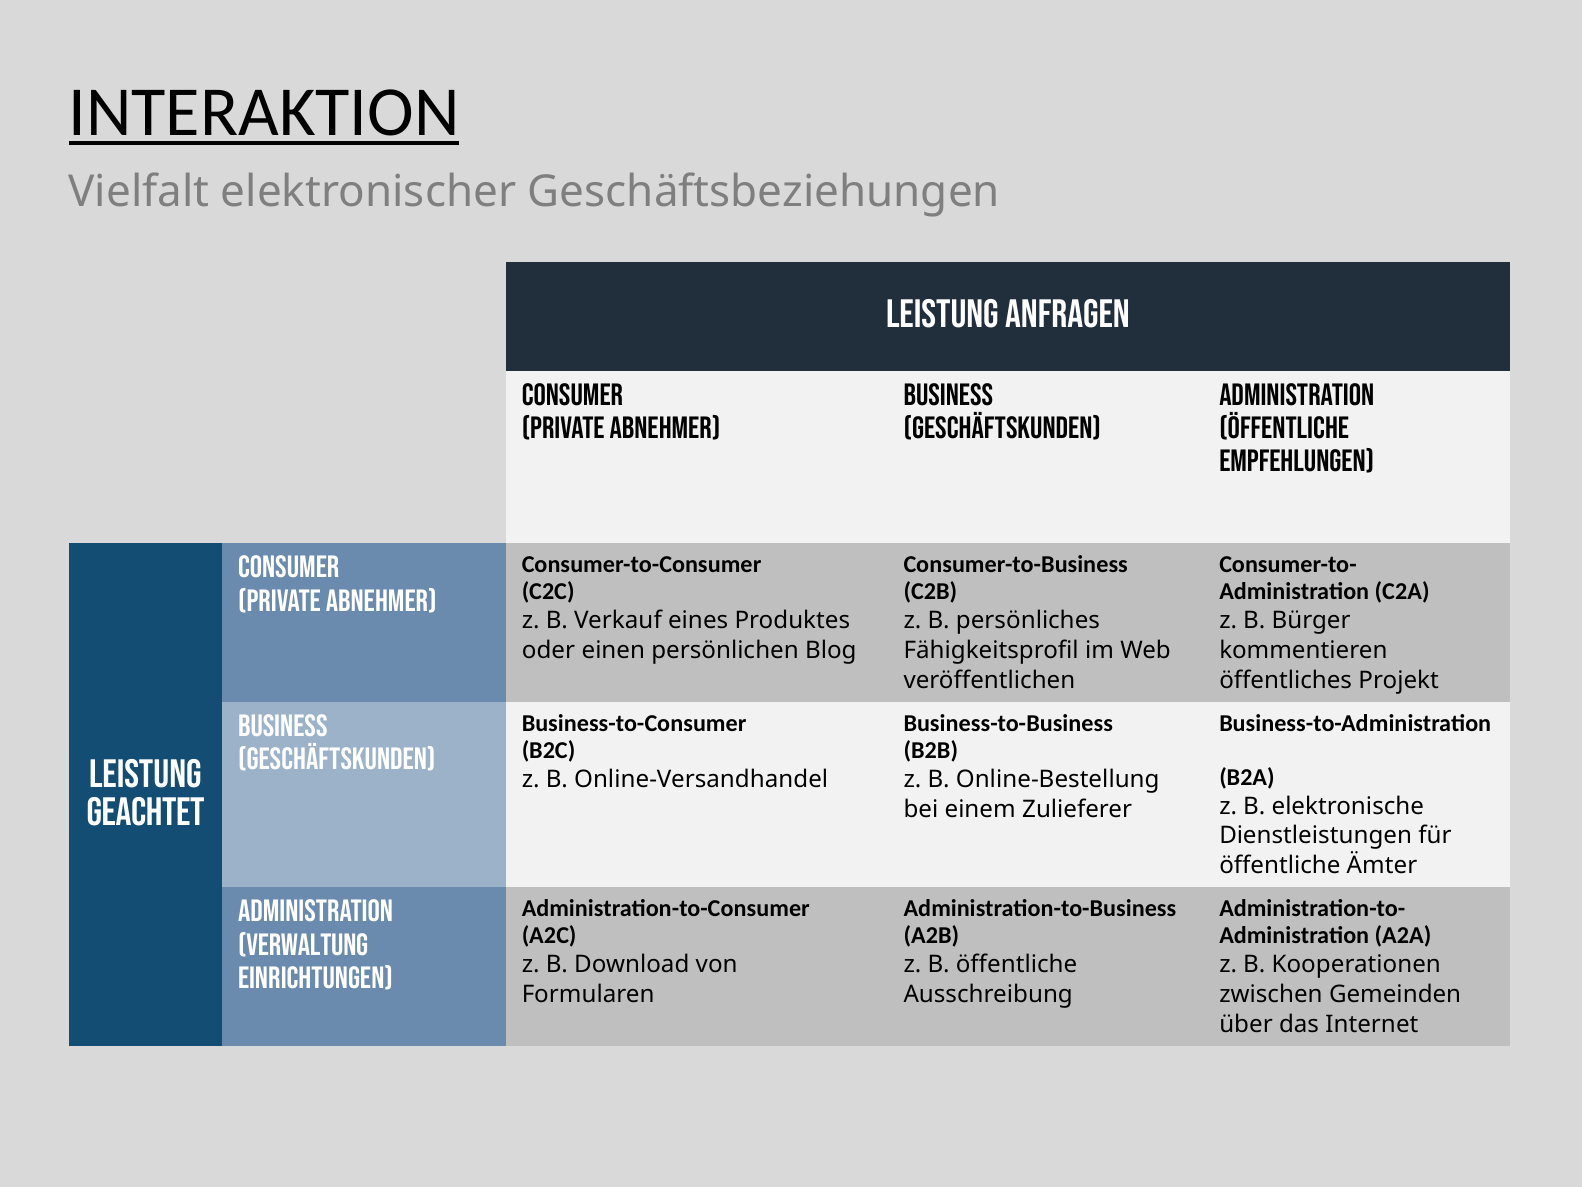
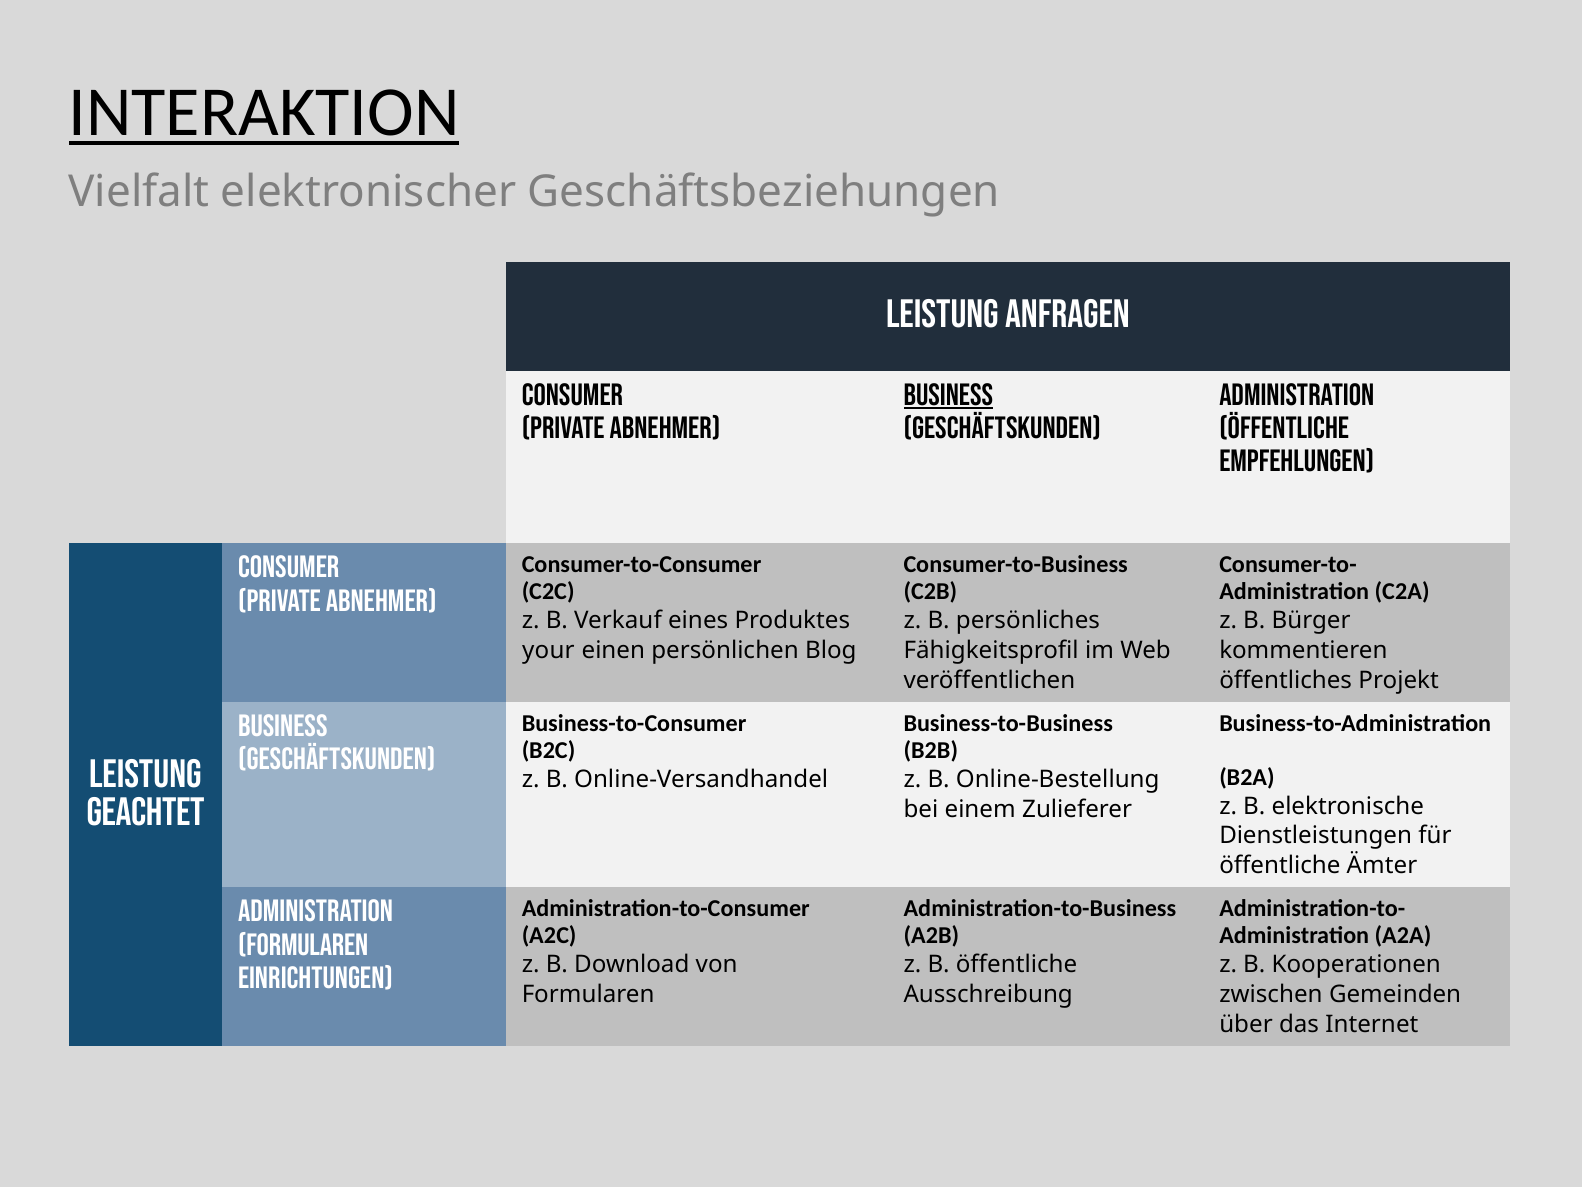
Business at (948, 395) underline: none -> present
oder: oder -> your
Verwaltung at (303, 945): Verwaltung -> Formularen
